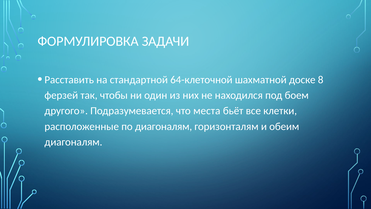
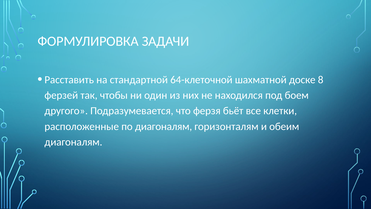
места: места -> ферзя
